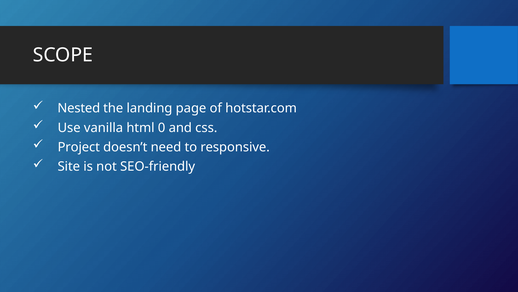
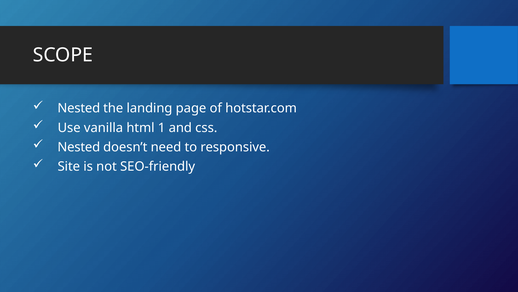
0: 0 -> 1
Project at (79, 147): Project -> Nested
